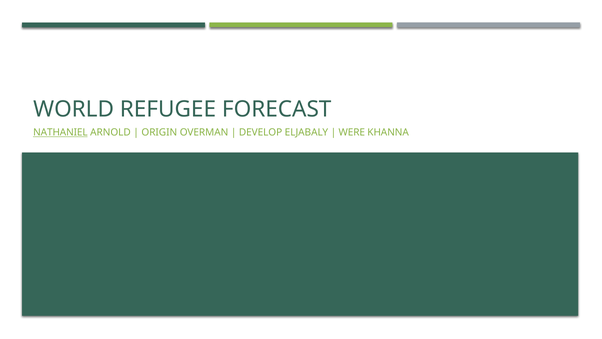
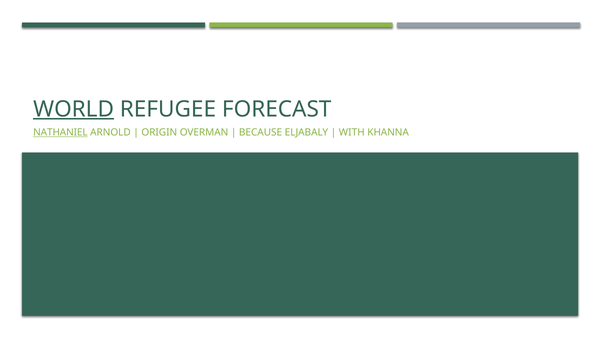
WORLD underline: none -> present
DEVELOP: DEVELOP -> BECAUSE
WERE: WERE -> WITH
